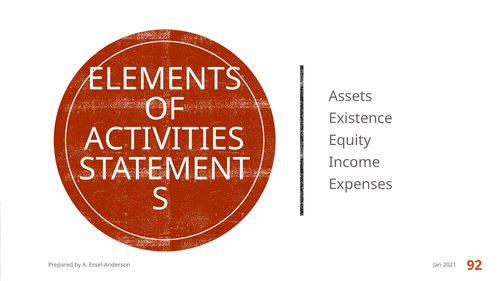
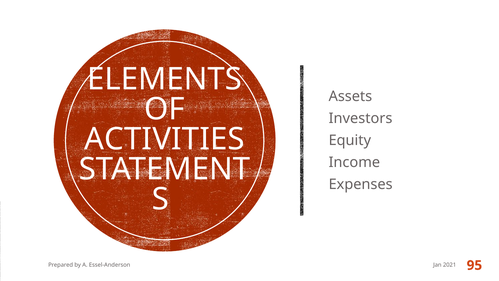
Existence: Existence -> Investors
92: 92 -> 95
